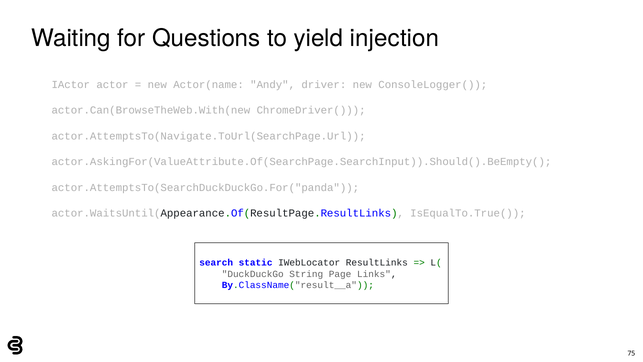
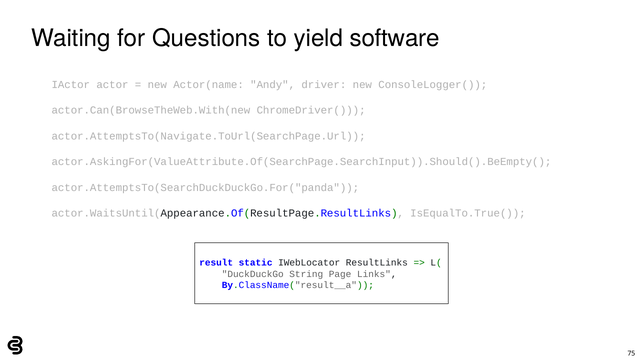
injection: injection -> software
search: search -> result
